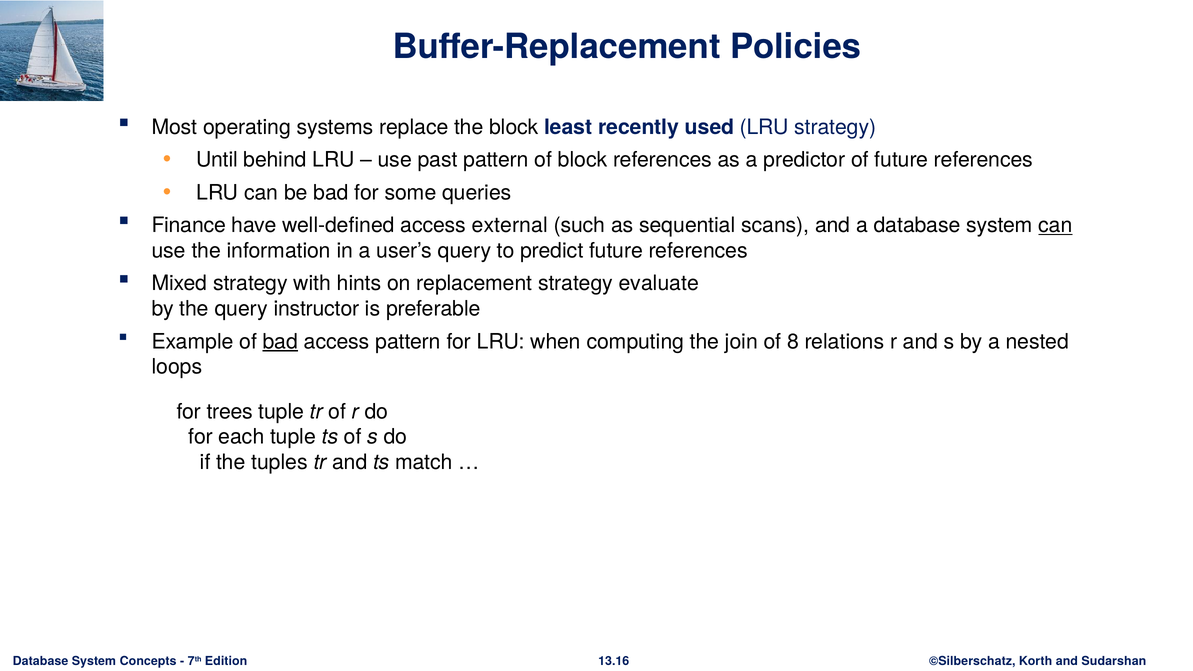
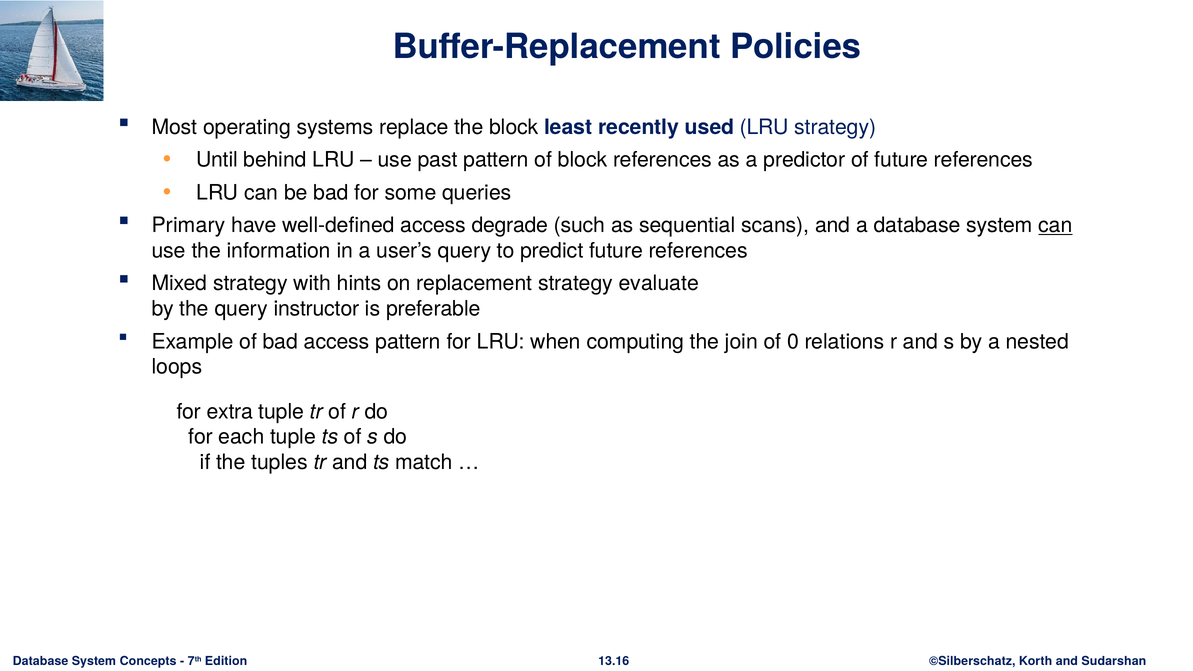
Finance: Finance -> Primary
external: external -> degrade
bad at (280, 342) underline: present -> none
8: 8 -> 0
trees: trees -> extra
